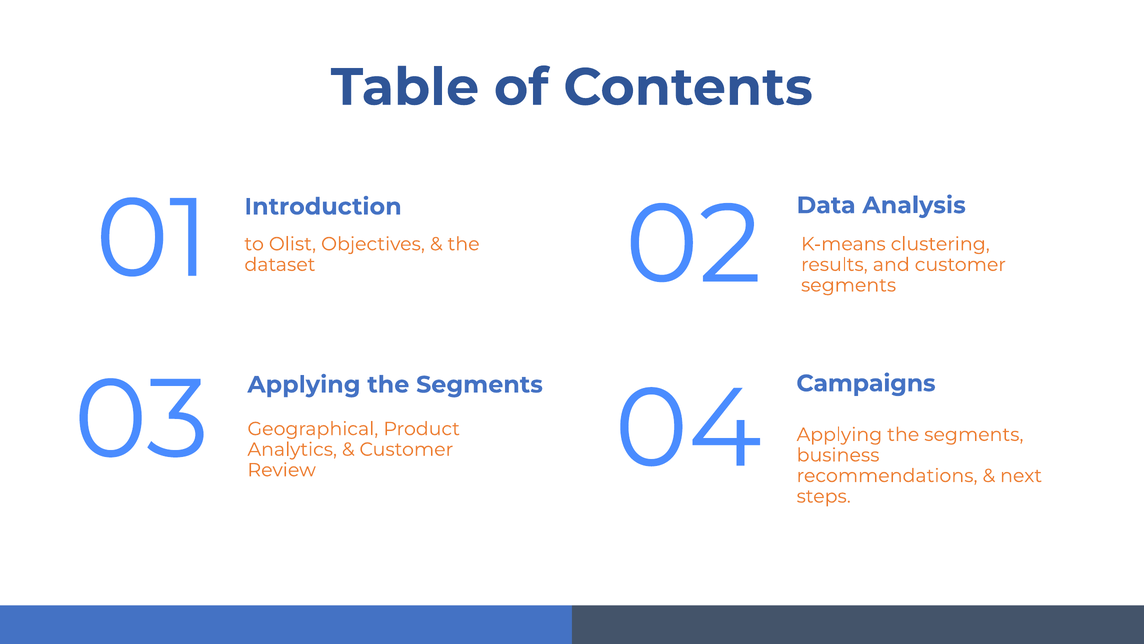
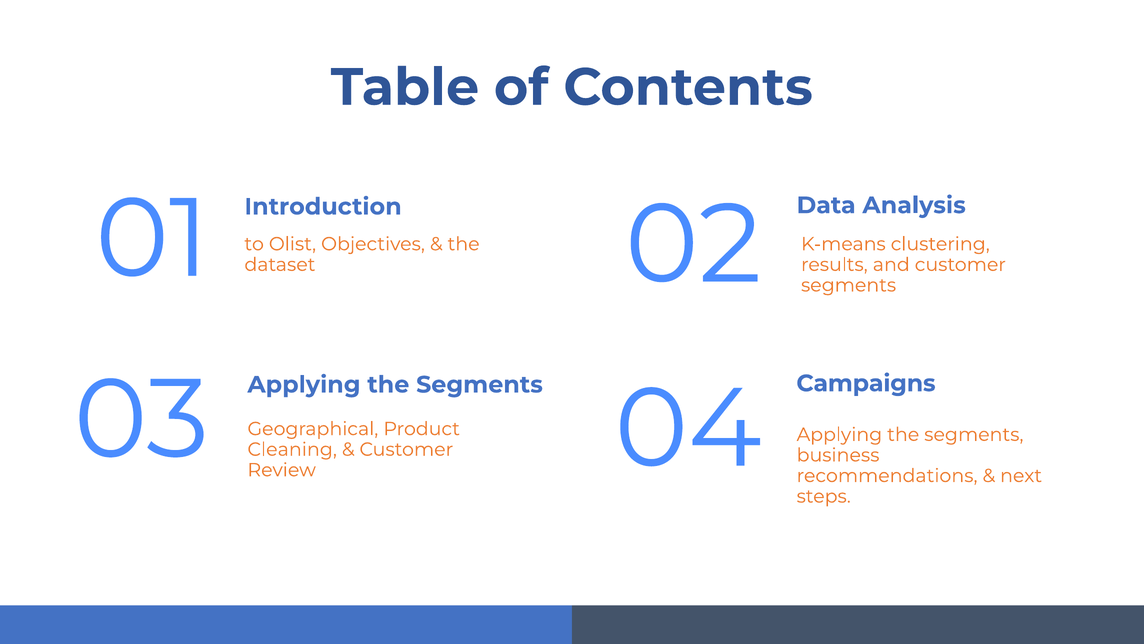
Analytics: Analytics -> Cleaning
